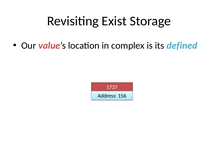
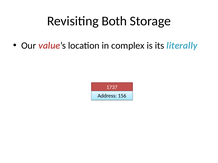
Exist: Exist -> Both
defined: defined -> literally
